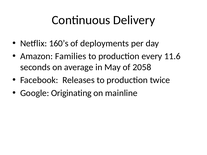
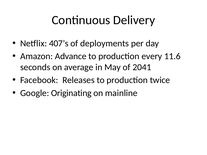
160’s: 160’s -> 407’s
Families: Families -> Advance
2058: 2058 -> 2041
